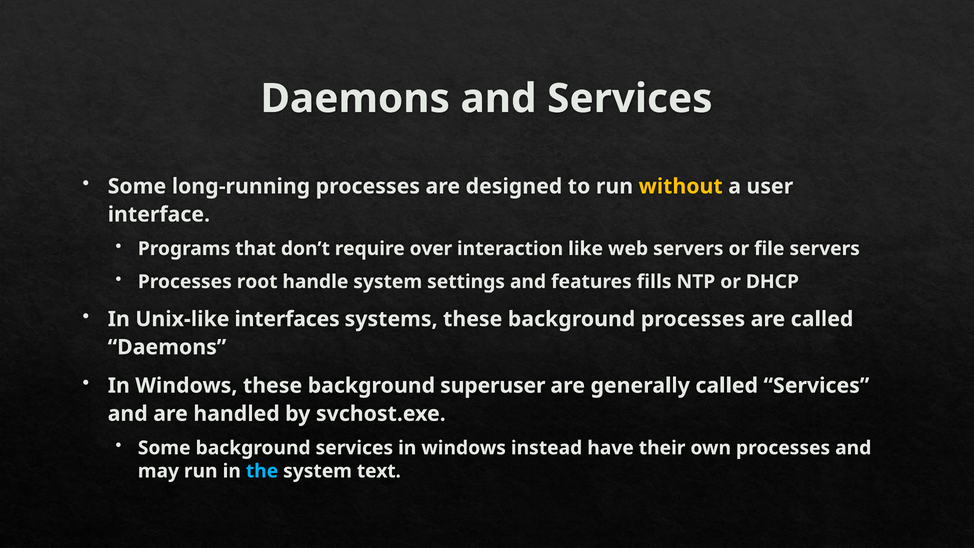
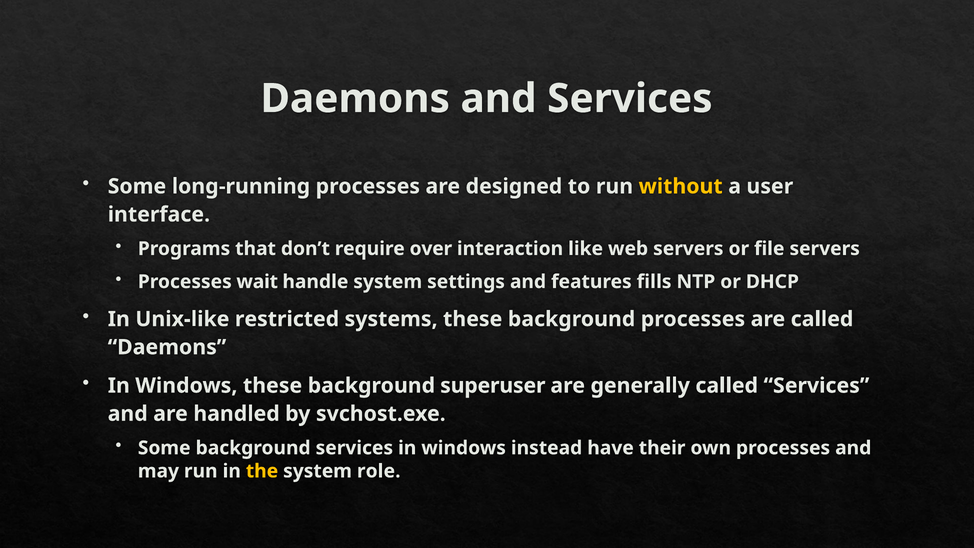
root: root -> wait
interfaces: interfaces -> restricted
the colour: light blue -> yellow
text: text -> role
